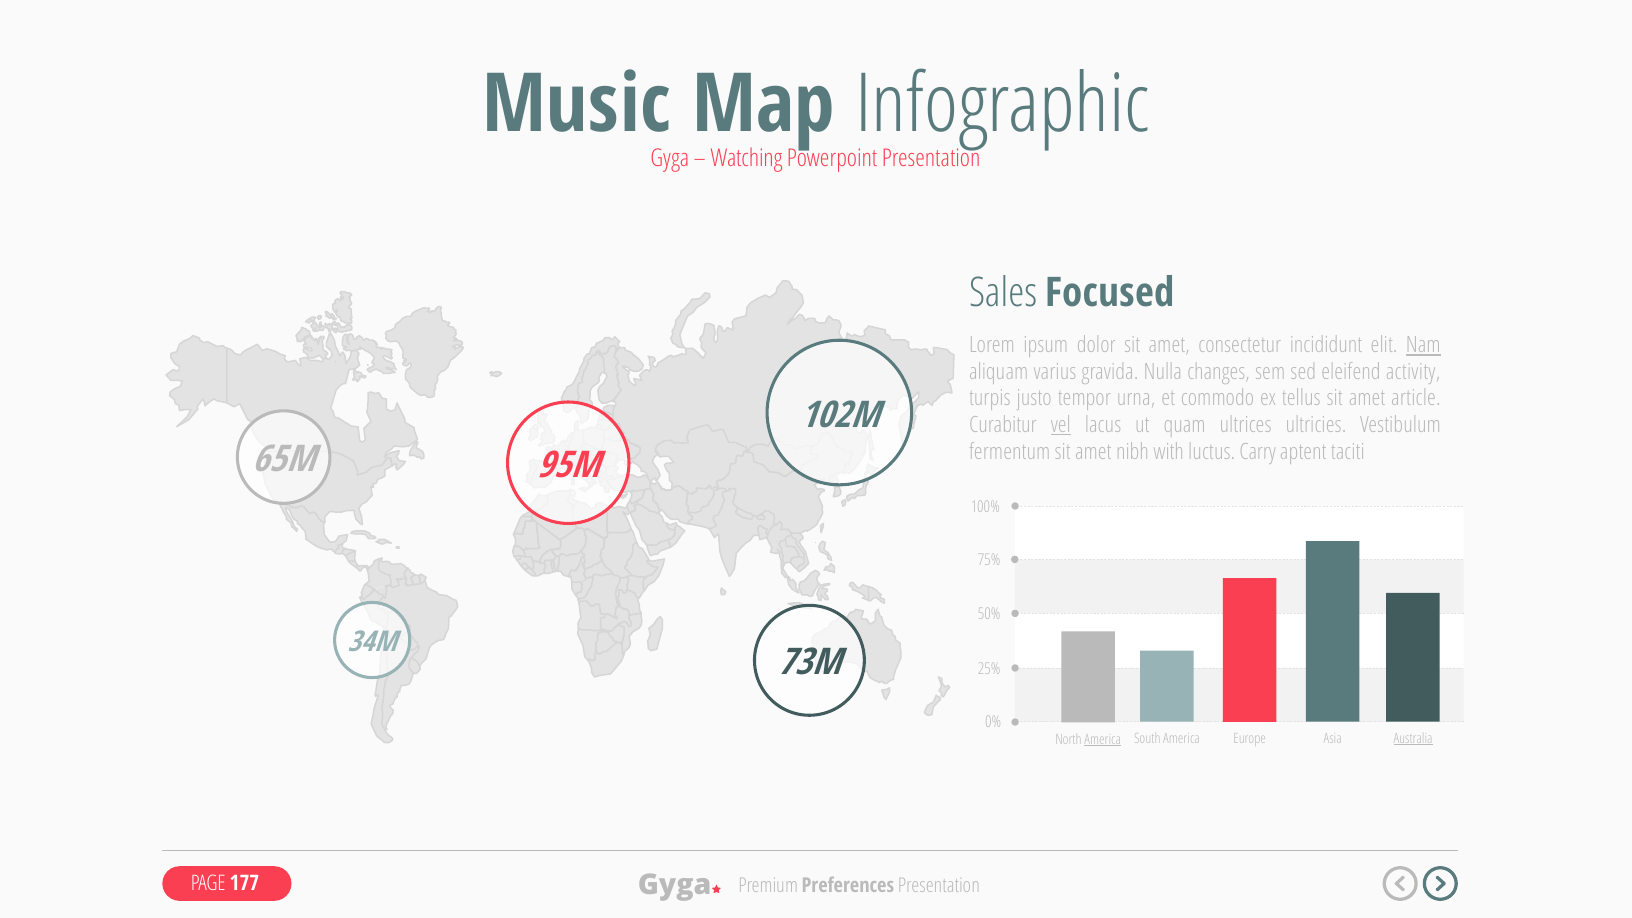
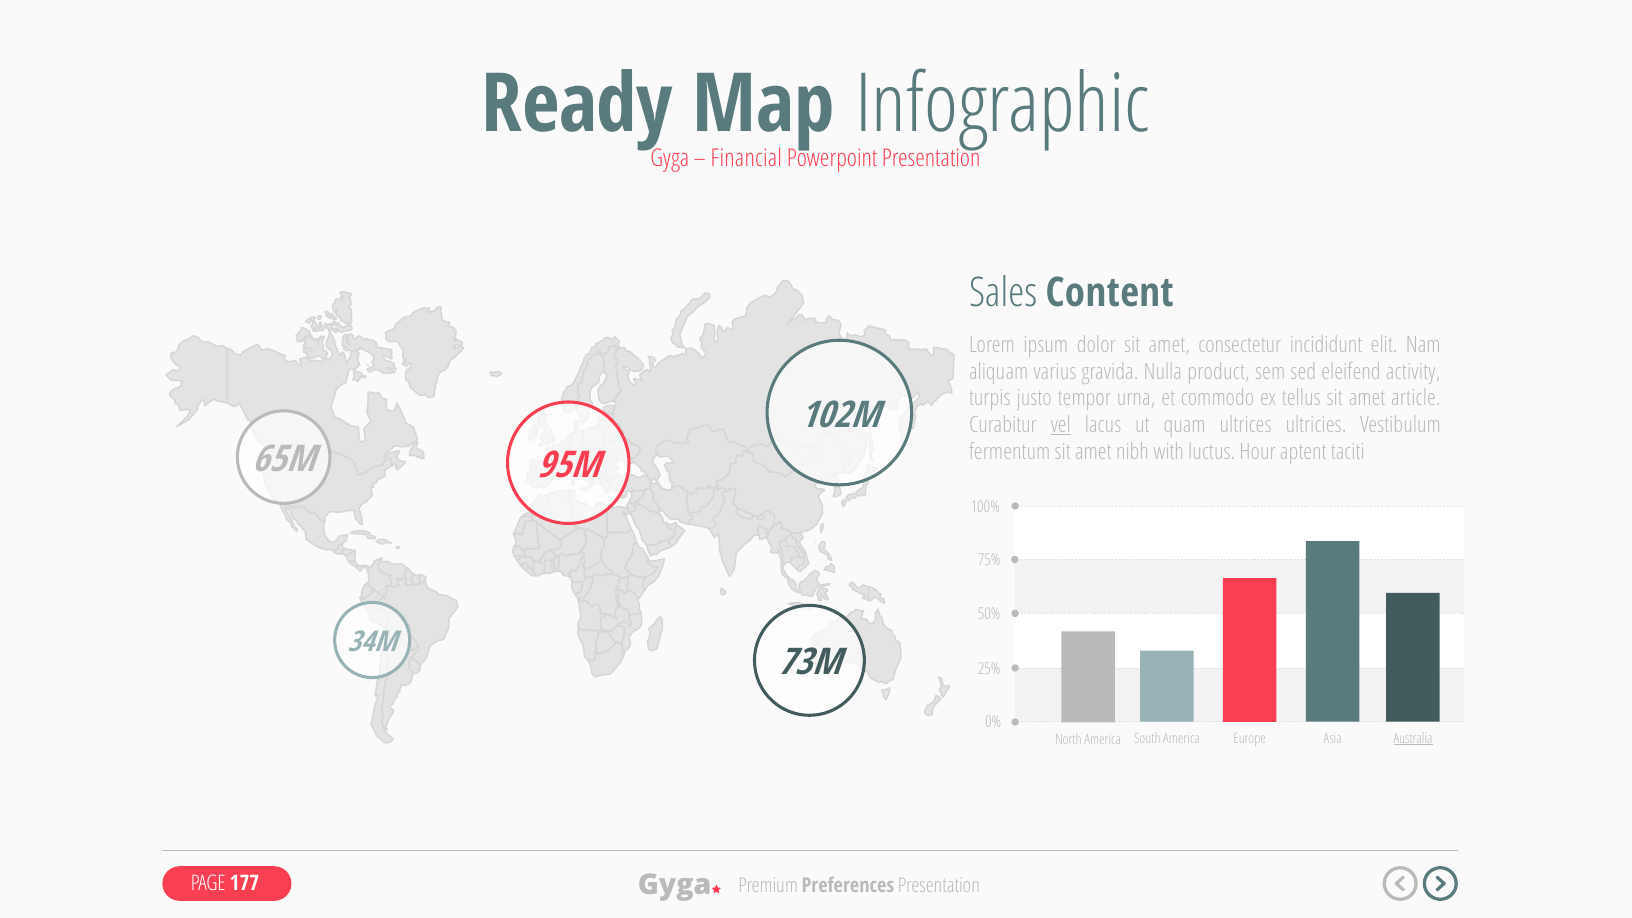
Music: Music -> Ready
Watching: Watching -> Financial
Focused: Focused -> Content
Nam underline: present -> none
changes: changes -> product
Carry: Carry -> Hour
America at (1103, 739) underline: present -> none
